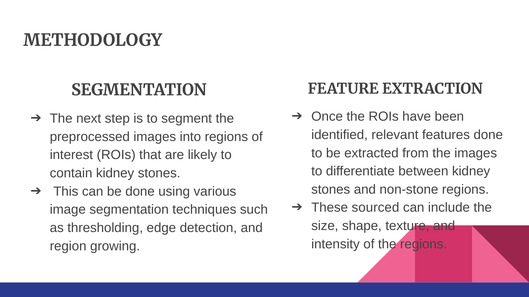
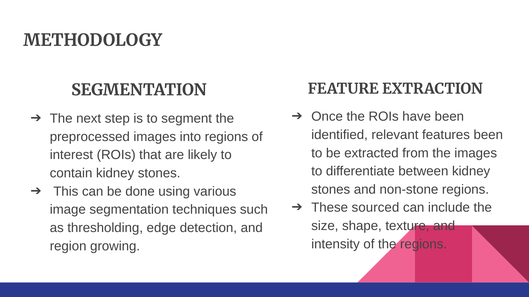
features done: done -> been
